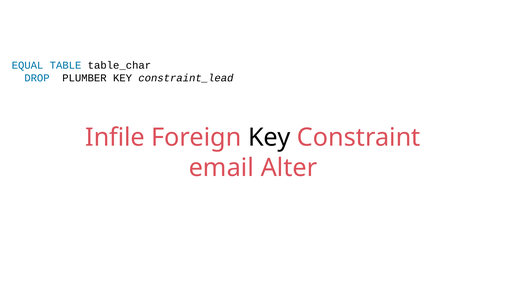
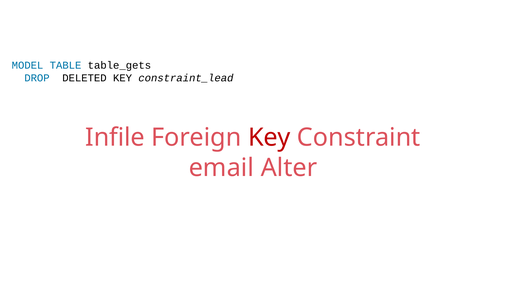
EQUAL: EQUAL -> MODEL
table_char: table_char -> table_gets
PLUMBER: PLUMBER -> DELETED
Key at (269, 137) colour: black -> red
